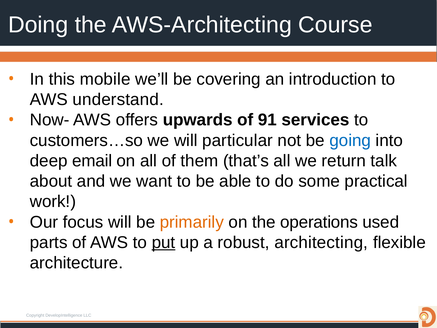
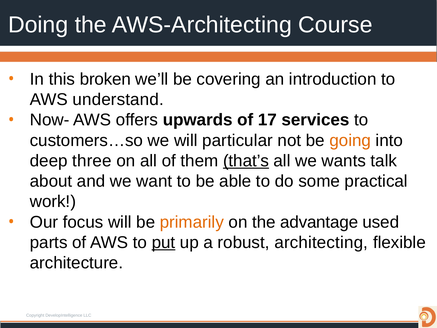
mobile: mobile -> broken
91: 91 -> 17
going colour: blue -> orange
email: email -> three
that’s underline: none -> present
return: return -> wants
operations: operations -> advantage
